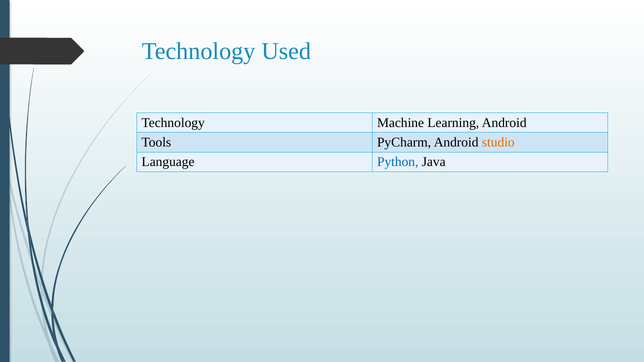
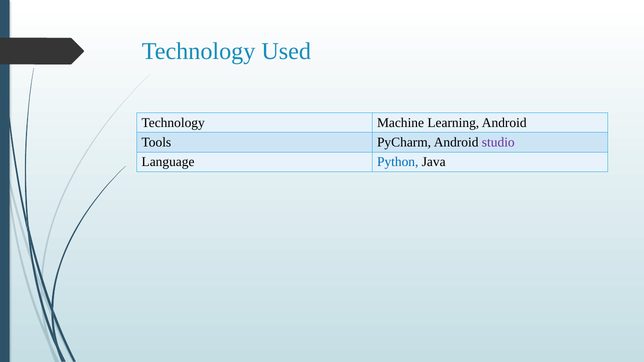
studio colour: orange -> purple
